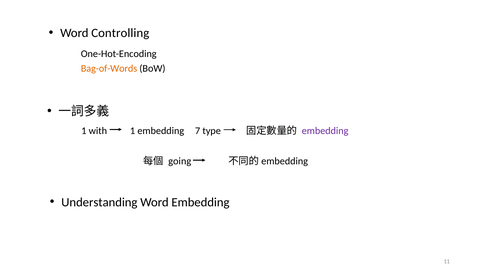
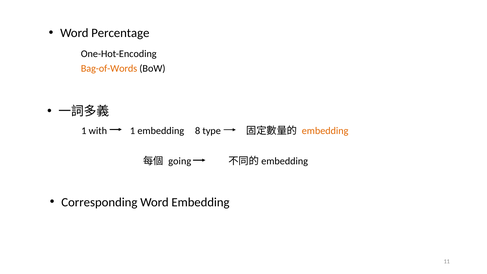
Controlling: Controlling -> Percentage
7: 7 -> 8
embedding at (325, 131) colour: purple -> orange
Understanding: Understanding -> Corresponding
